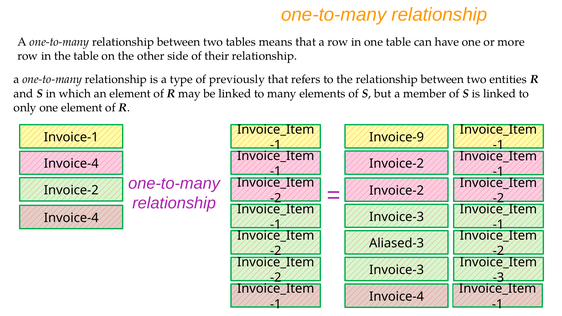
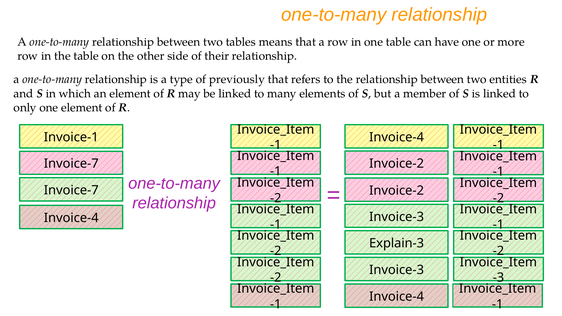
Invoice-9 at (397, 137): Invoice-9 -> Invoice-4
Invoice-4 at (71, 164): Invoice-4 -> Invoice-7
Invoice-2 at (71, 190): Invoice-2 -> Invoice-7
Aliased-3: Aliased-3 -> Explain-3
